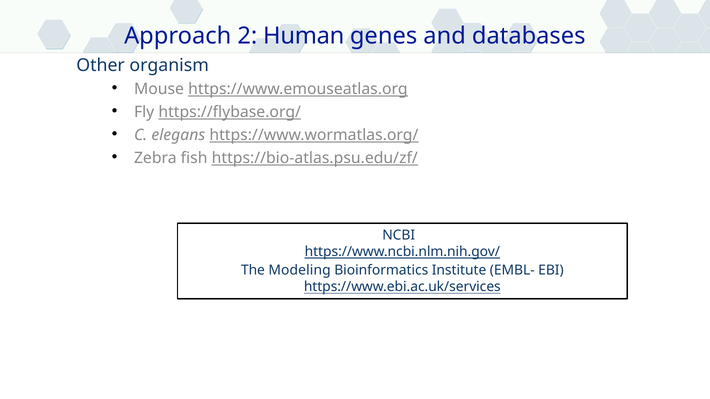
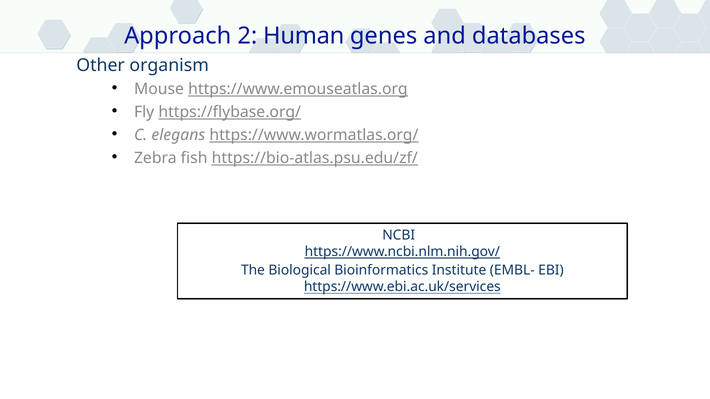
Modeling: Modeling -> Biological
